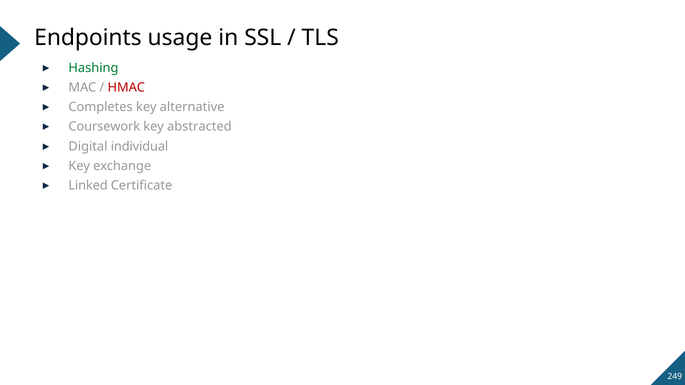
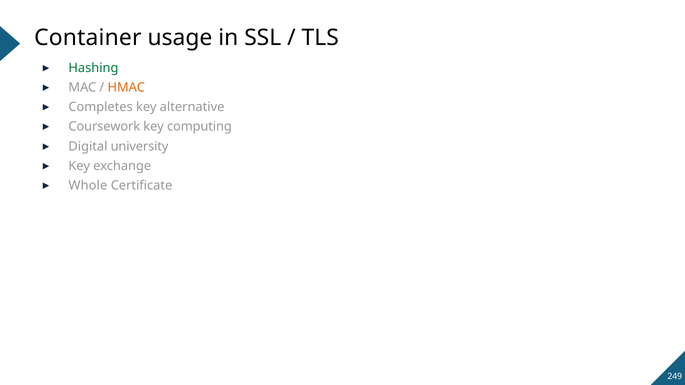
Endpoints: Endpoints -> Container
HMAC colour: red -> orange
abstracted: abstracted -> computing
individual: individual -> university
Linked: Linked -> Whole
